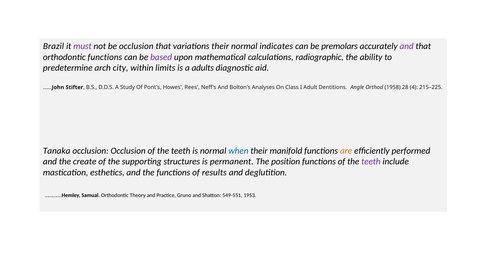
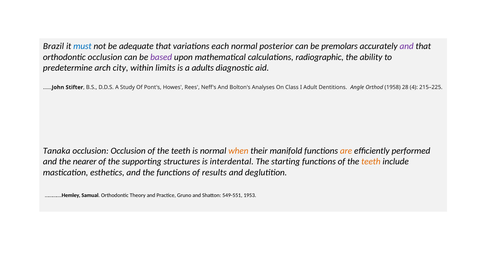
must colour: purple -> blue
be occlusion: occlusion -> adequate
variations their: their -> each
indicates: indicates -> posterior
orthodontic functions: functions -> occlusion
when colour: blue -> orange
create: create -> nearer
permanent: permanent -> interdental
position: position -> starting
teeth at (371, 161) colour: purple -> orange
